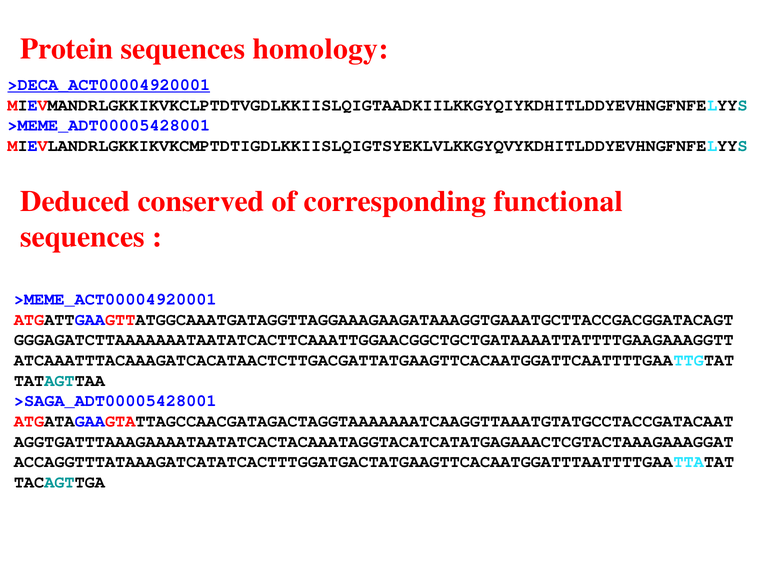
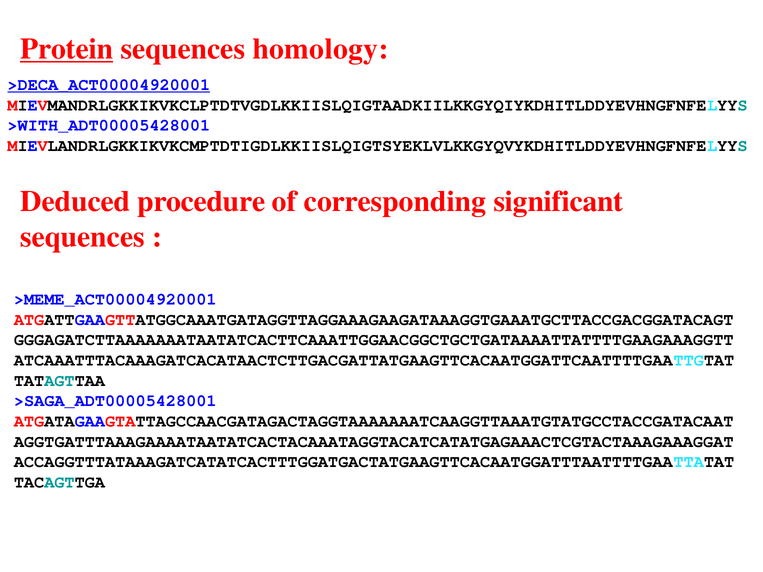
Protein underline: none -> present
>MEME_ADT00005428001: >MEME_ADT00005428001 -> >WITH_ADT00005428001
conserved: conserved -> procedure
functional: functional -> significant
